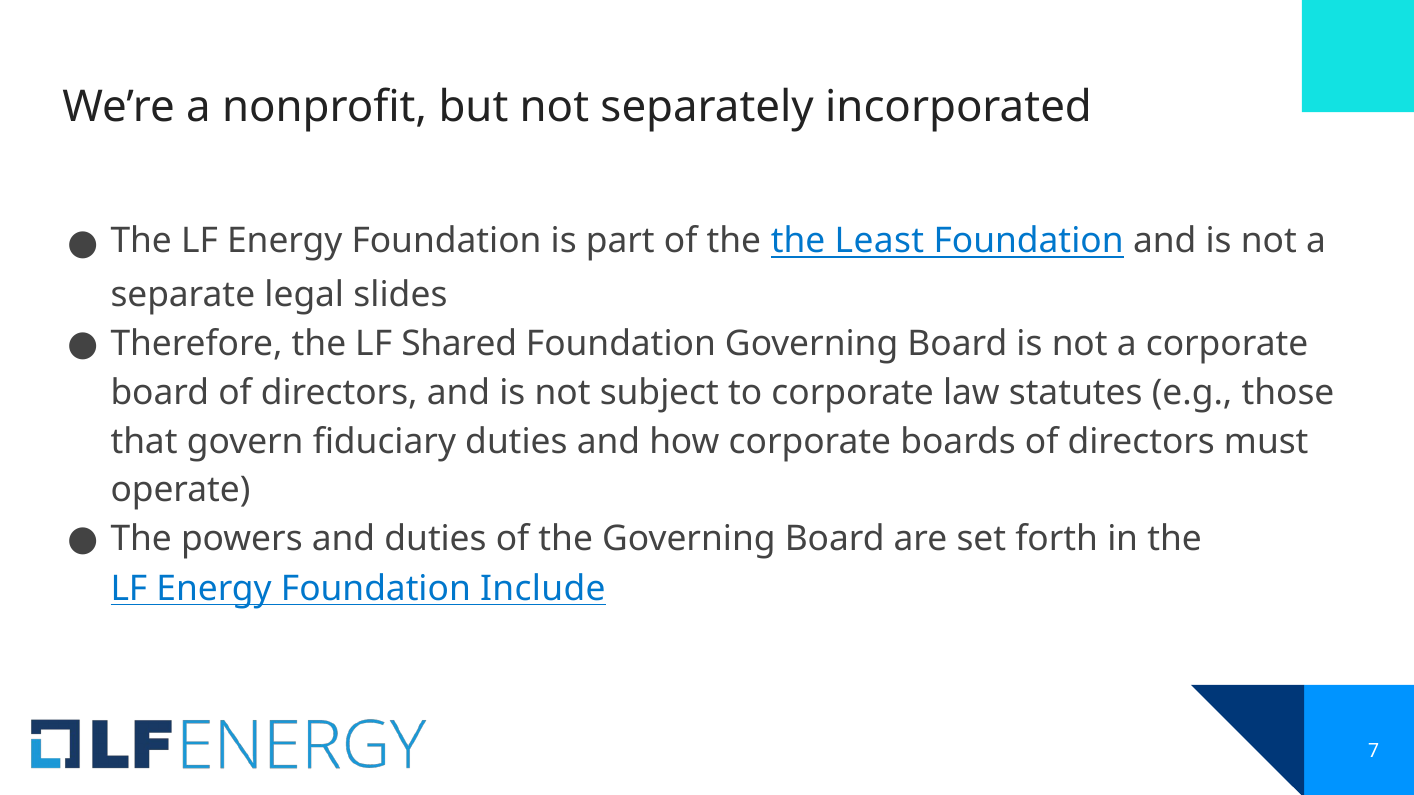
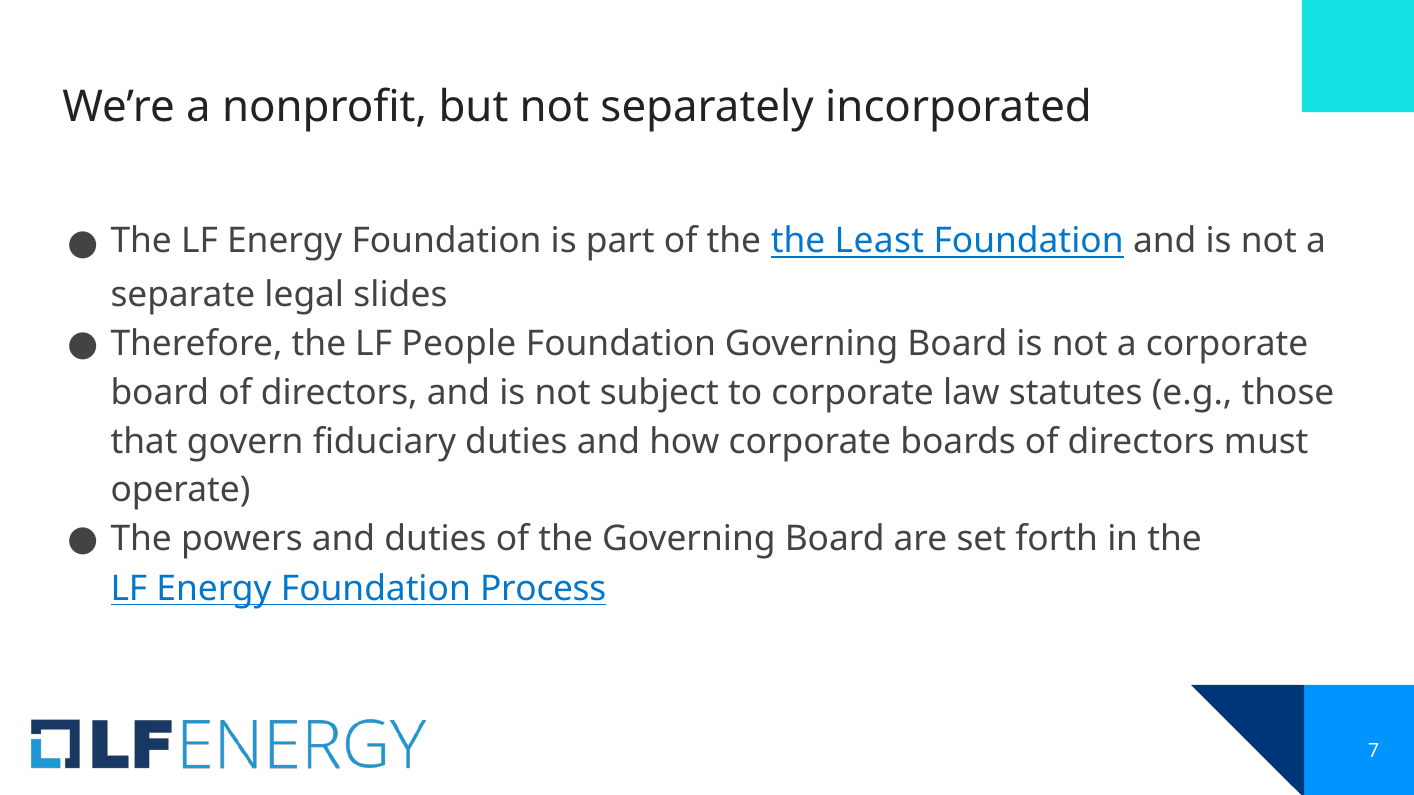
Shared: Shared -> People
Include: Include -> Process
